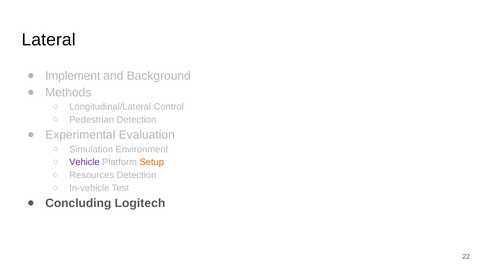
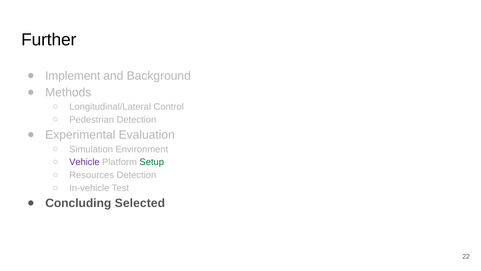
Lateral: Lateral -> Further
Setup colour: orange -> green
Logitech: Logitech -> Selected
